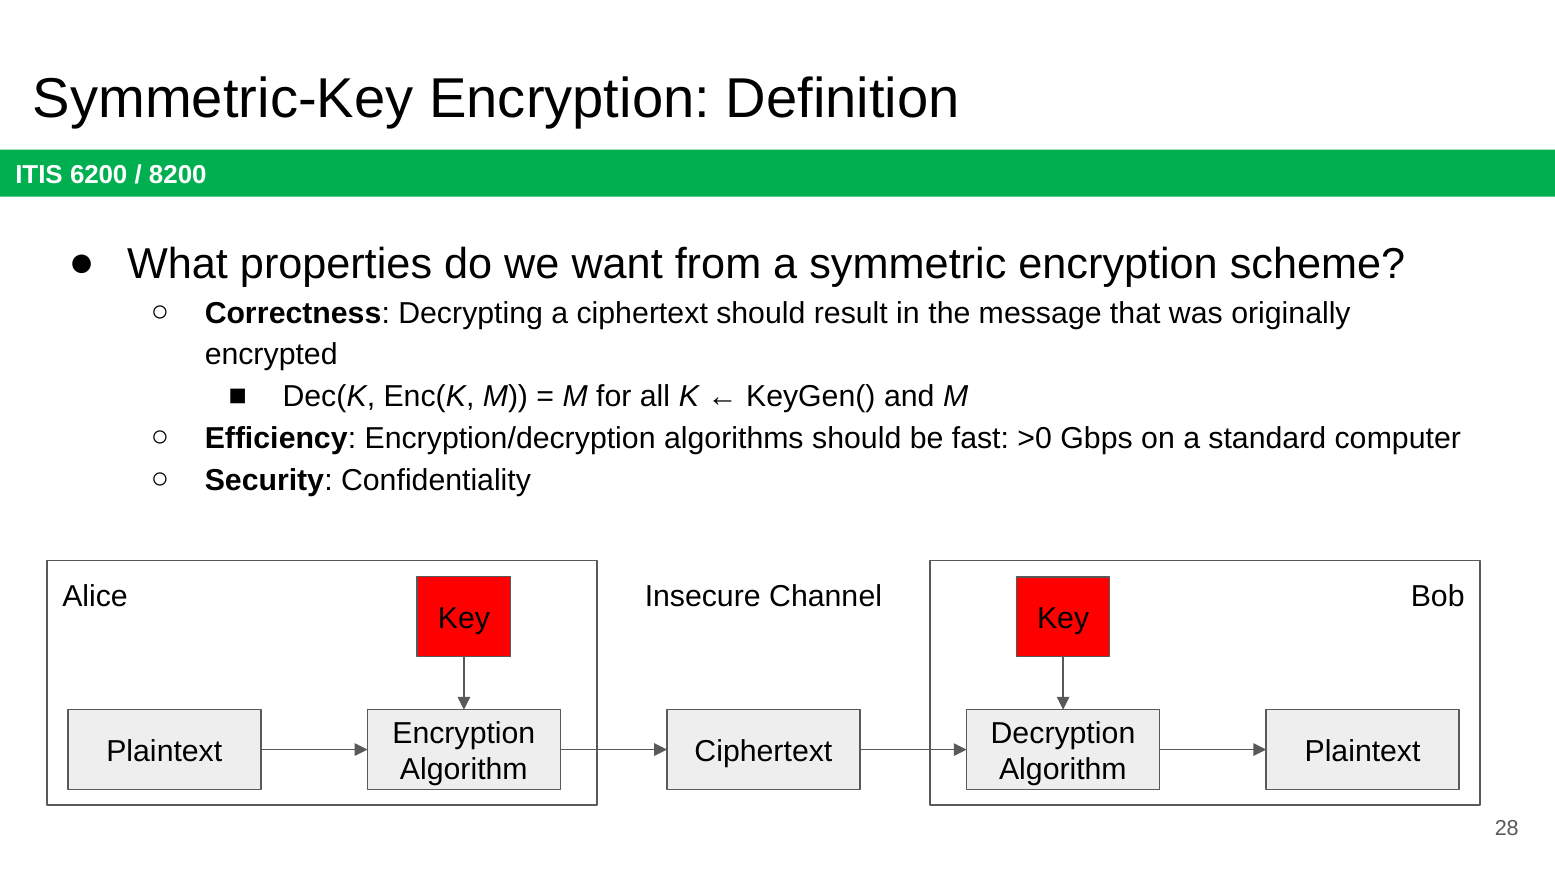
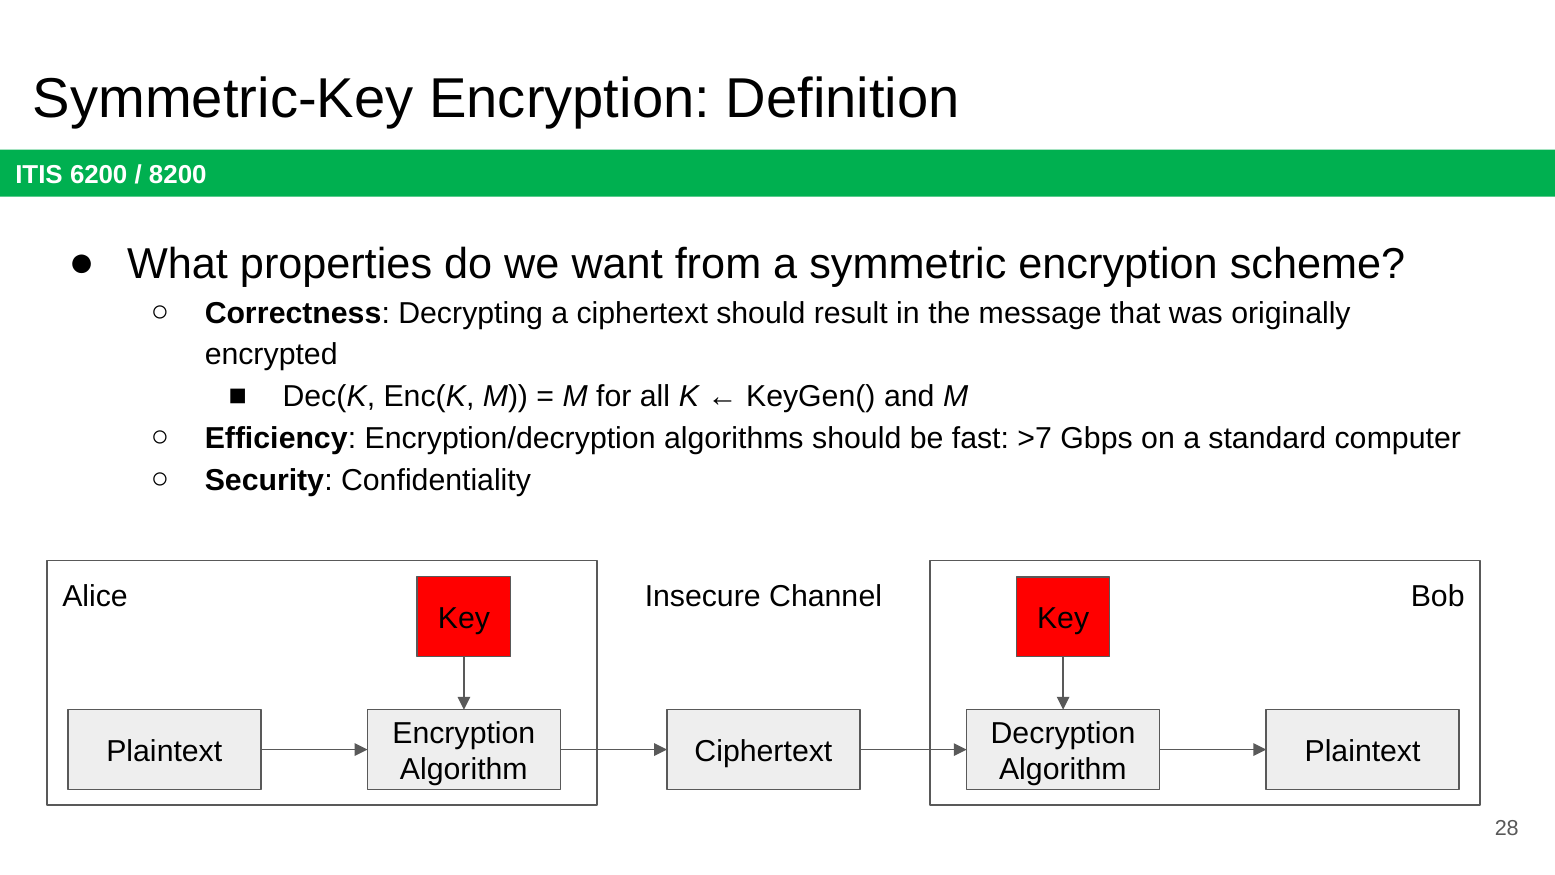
>0: >0 -> >7
